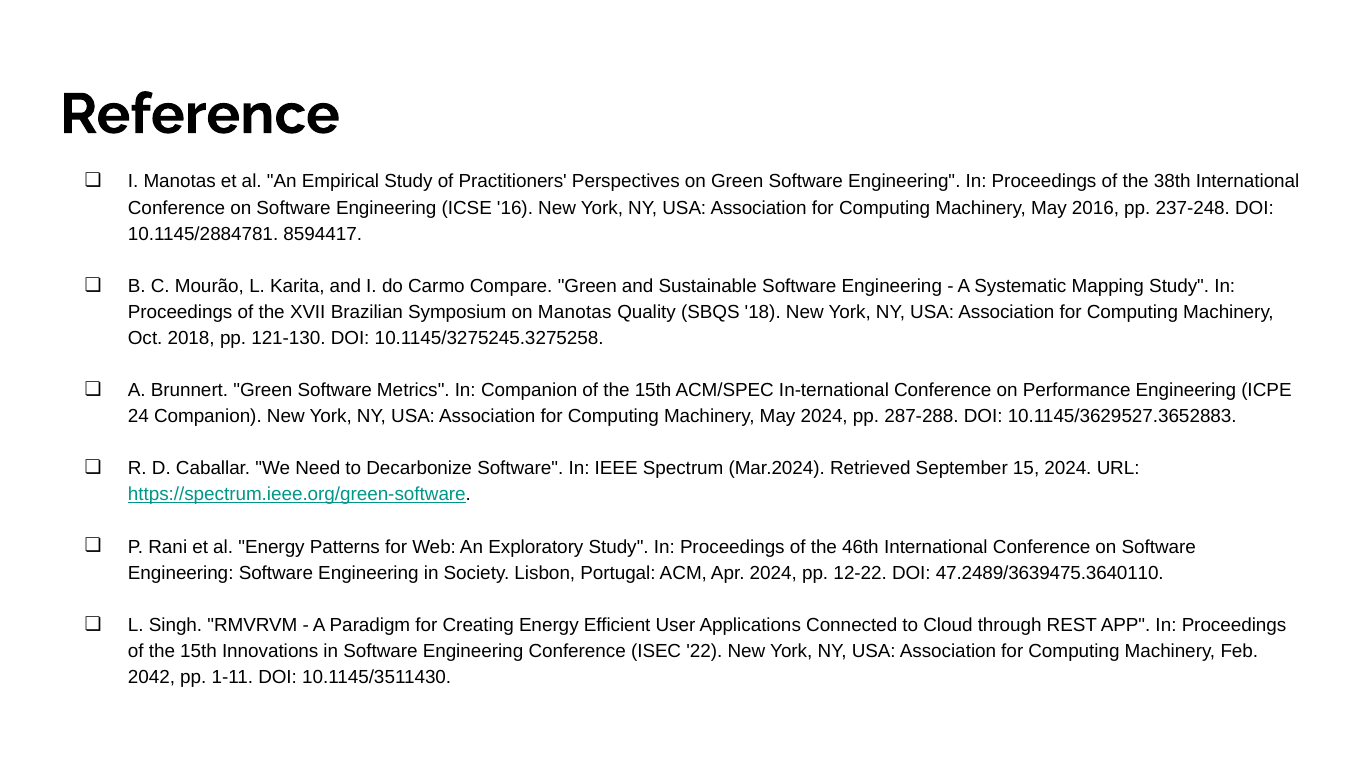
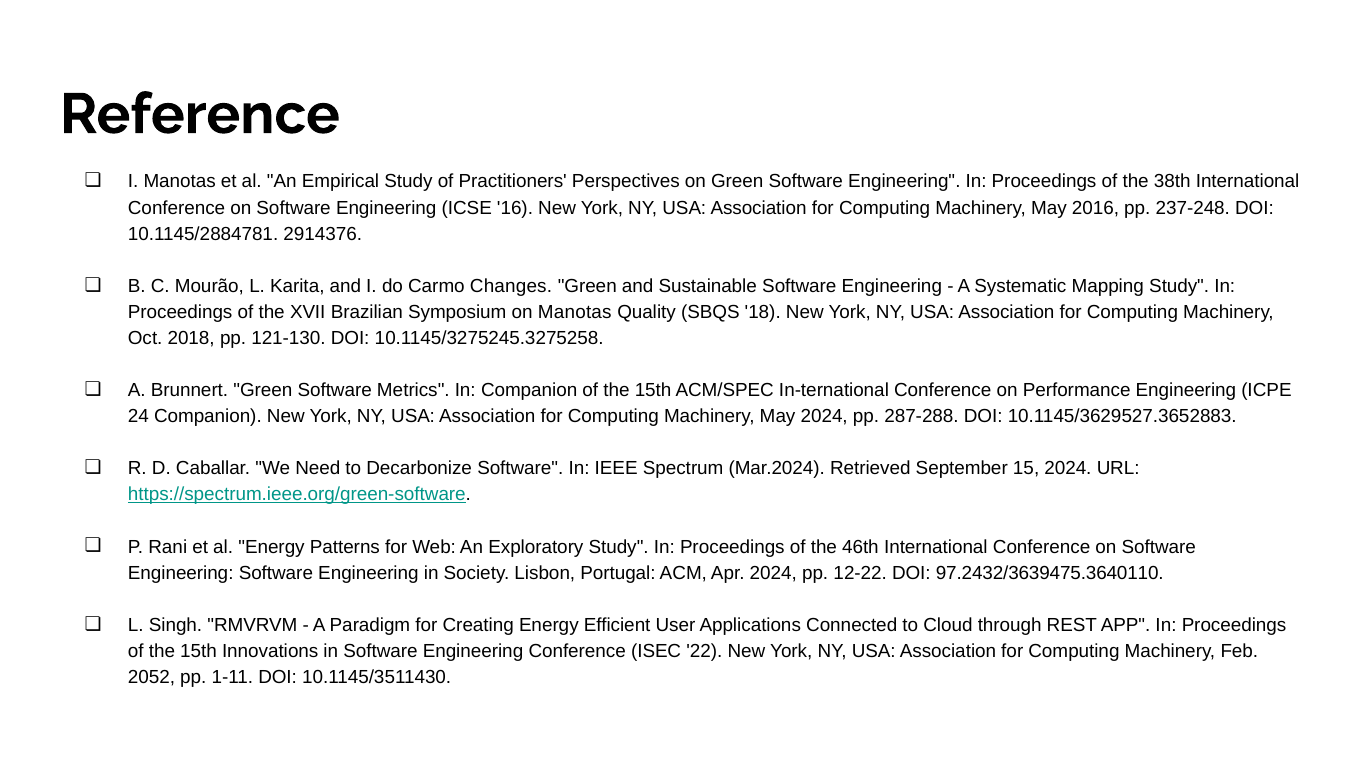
8594417: 8594417 -> 2914376
Compare: Compare -> Changes
47.2489/3639475.3640110: 47.2489/3639475.3640110 -> 97.2432/3639475.3640110
2042: 2042 -> 2052
